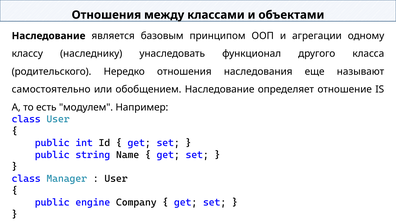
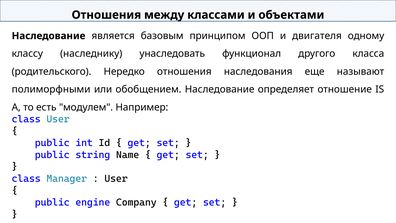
агрегации: агрегации -> двигателя
самостоятельно: самостоятельно -> полиморфными
